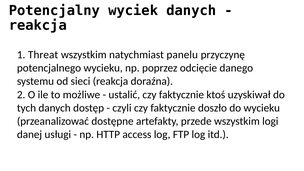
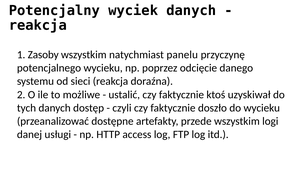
Threat: Threat -> Zasoby
